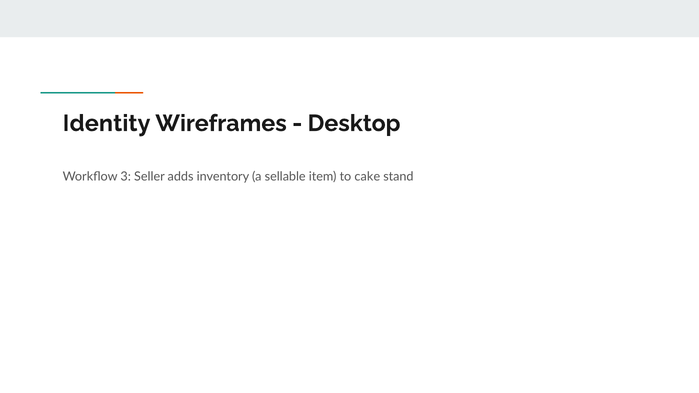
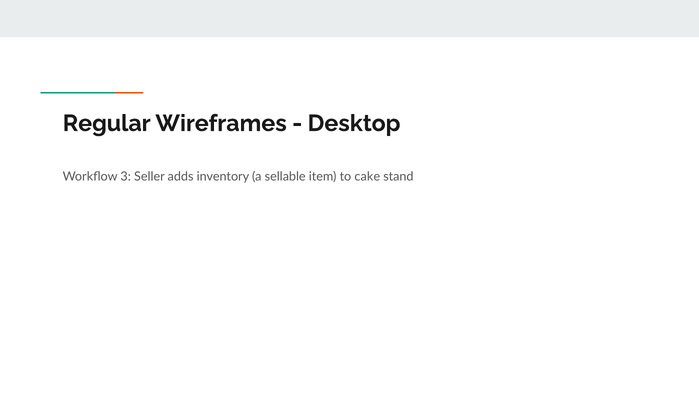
Identity: Identity -> Regular
